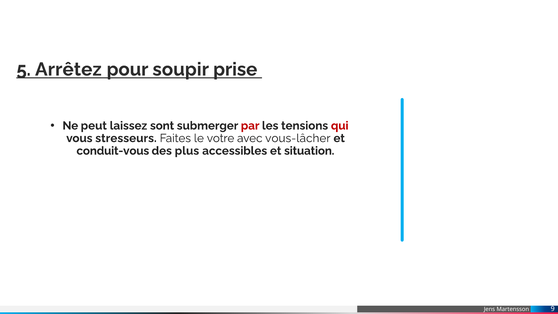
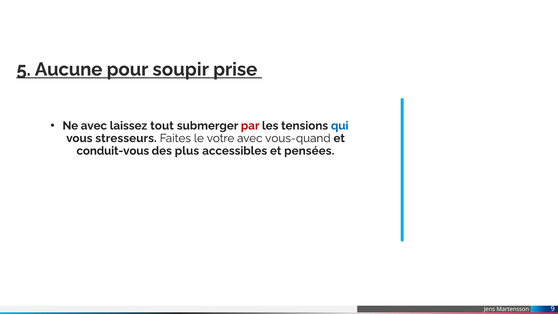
Arrêtez: Arrêtez -> Aucune
Ne peut: peut -> avec
sont: sont -> tout
qui colour: red -> blue
vous-lâcher: vous-lâcher -> vous-quand
situation: situation -> pensées
